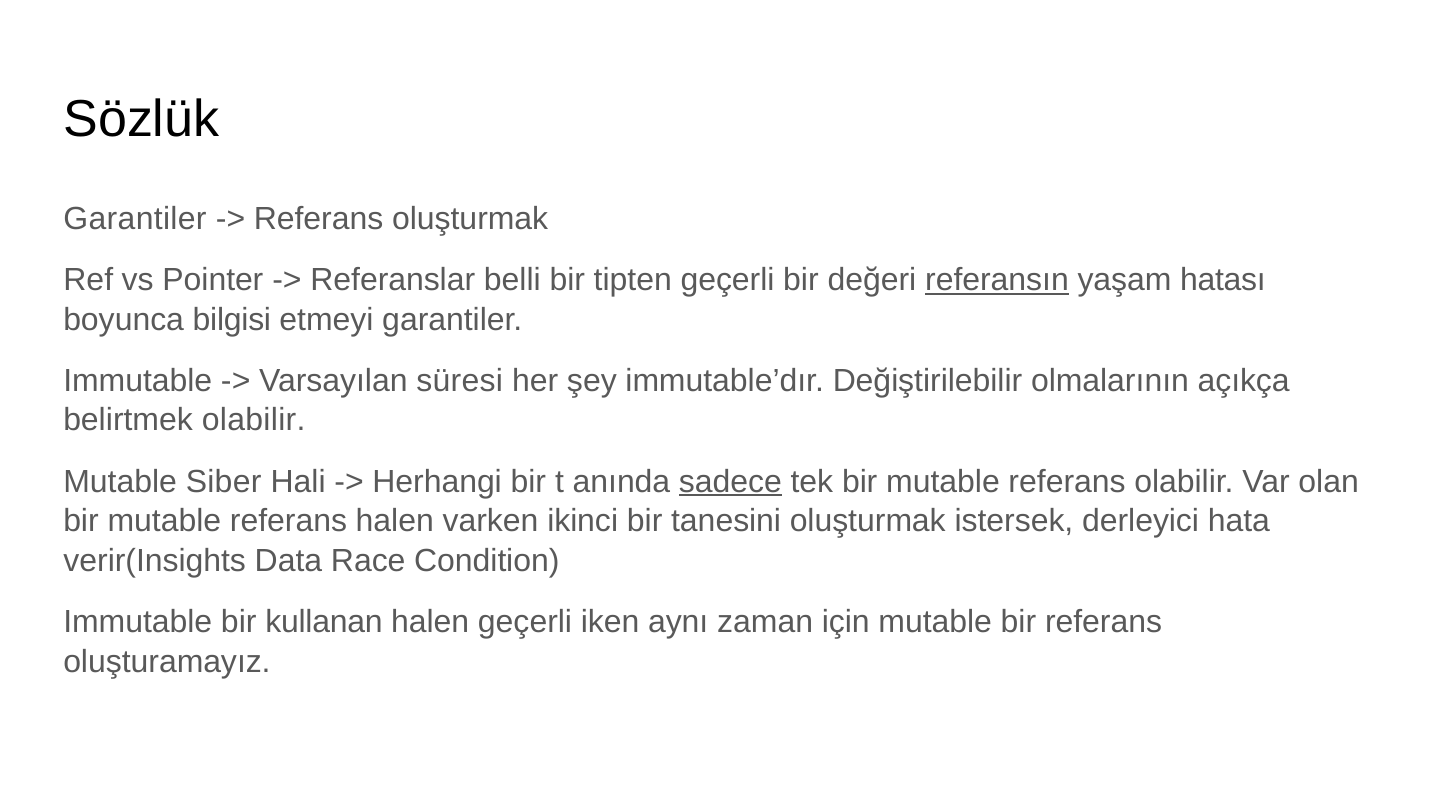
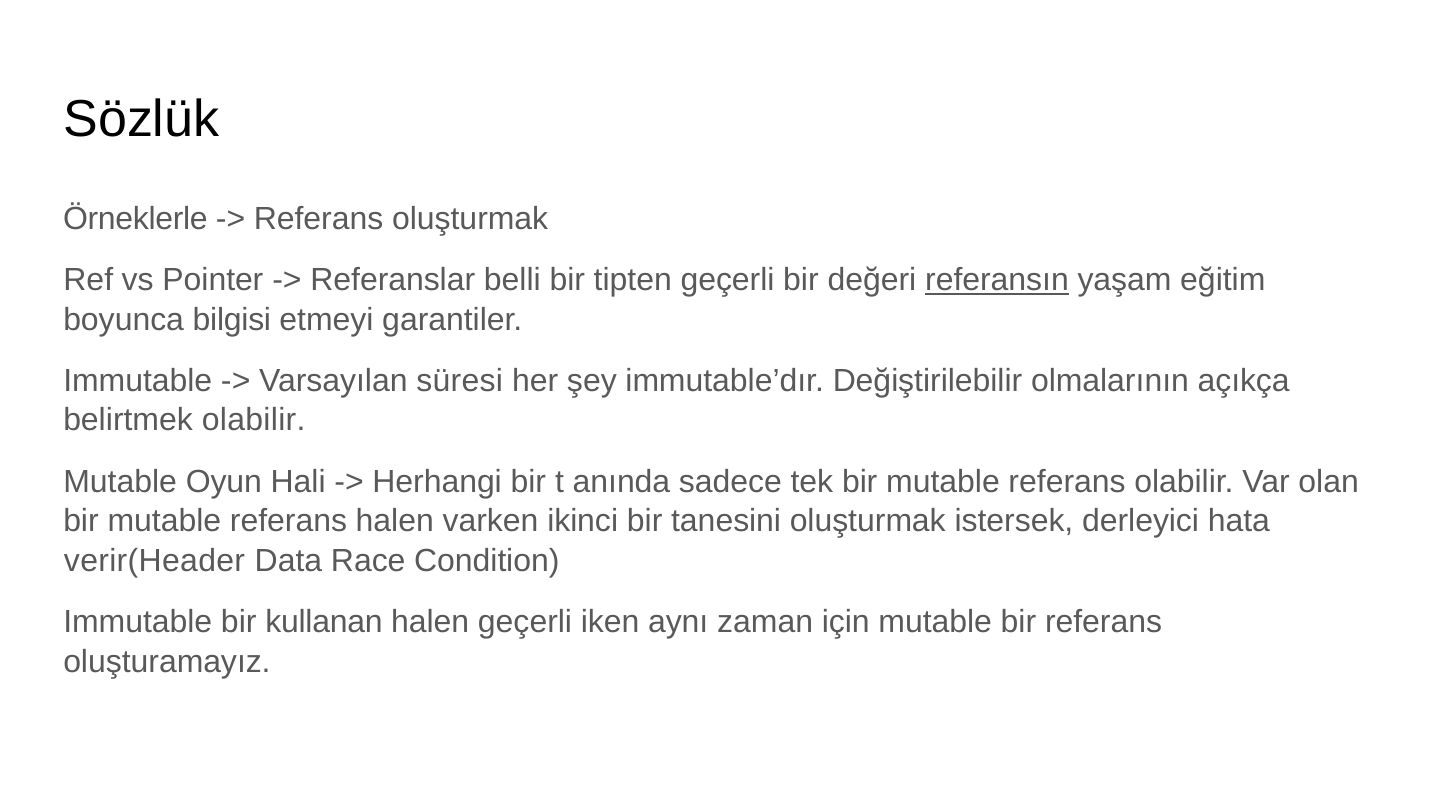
Garantiler at (135, 219): Garantiler -> Örneklerle
hatası: hatası -> eğitim
Siber: Siber -> Oyun
sadece underline: present -> none
verir(Insights: verir(Insights -> verir(Header
